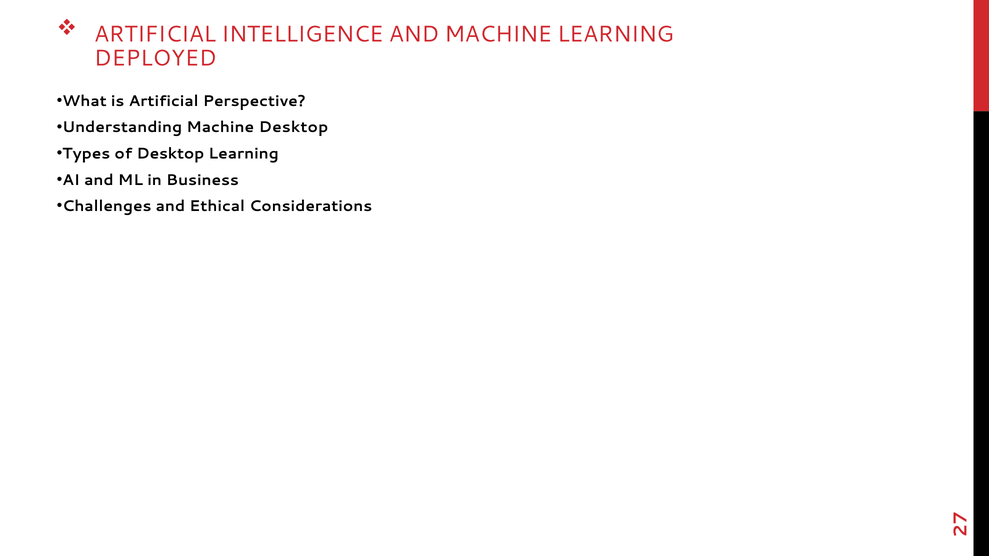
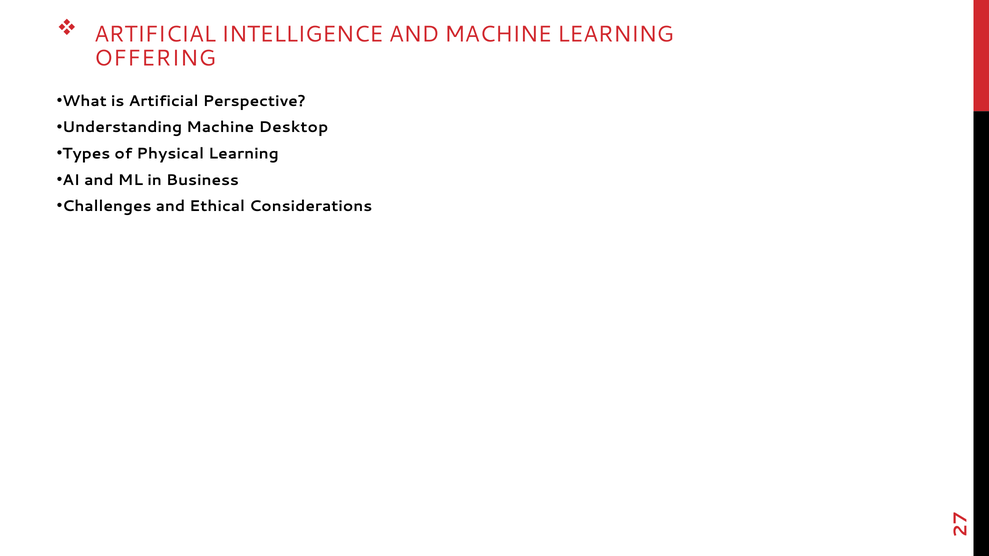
DEPLOYED: DEPLOYED -> OFFERING
of Desktop: Desktop -> Physical
